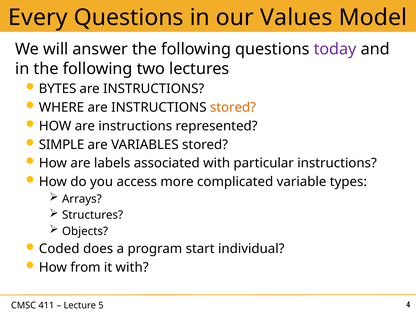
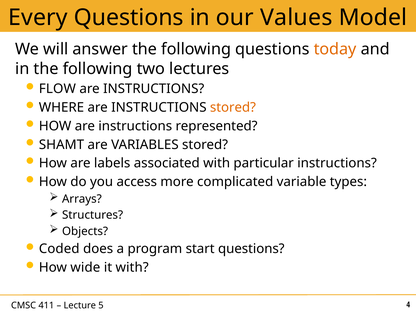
today colour: purple -> orange
BYTES: BYTES -> FLOW
SIMPLE: SIMPLE -> SHAMT
start individual: individual -> questions
from: from -> wide
